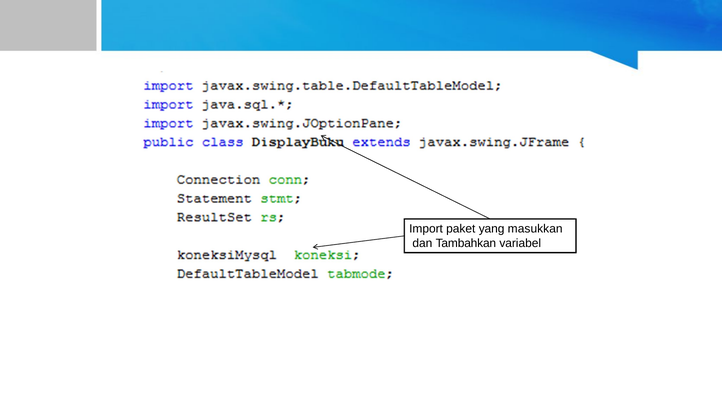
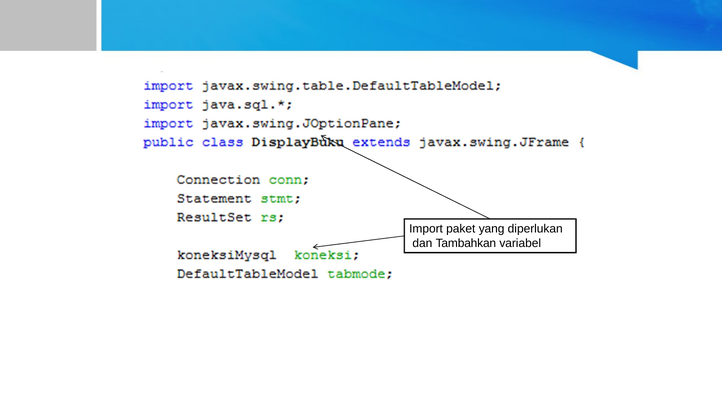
masukkan: masukkan -> diperlukan
